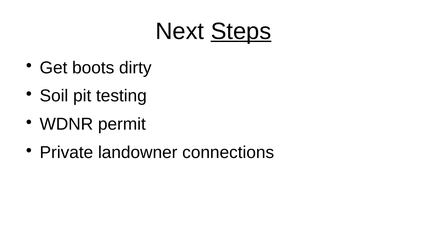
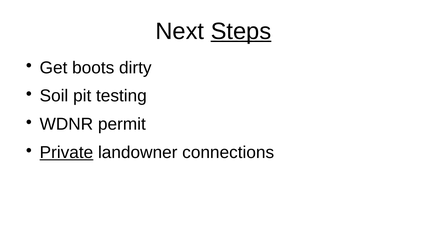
Private underline: none -> present
